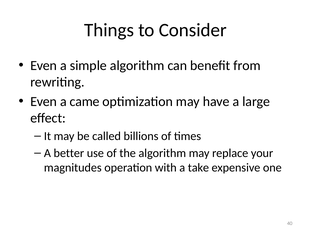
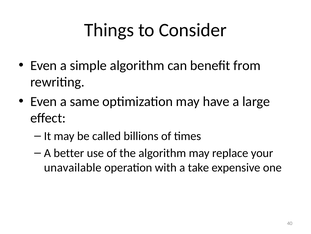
came: came -> same
magnitudes: magnitudes -> unavailable
